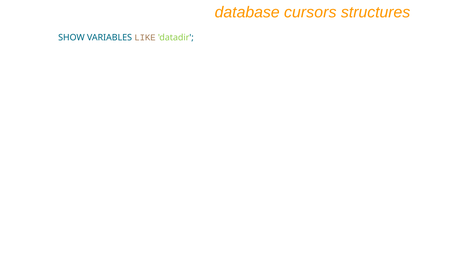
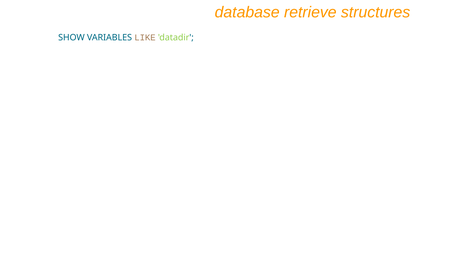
cursors: cursors -> retrieve
